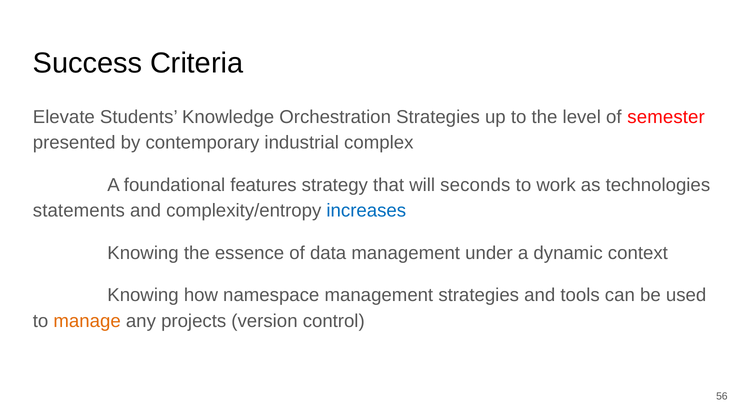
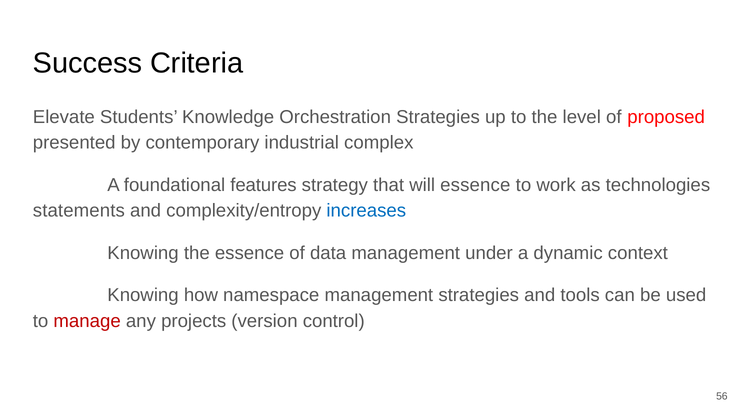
semester: semester -> proposed
will seconds: seconds -> essence
manage colour: orange -> red
